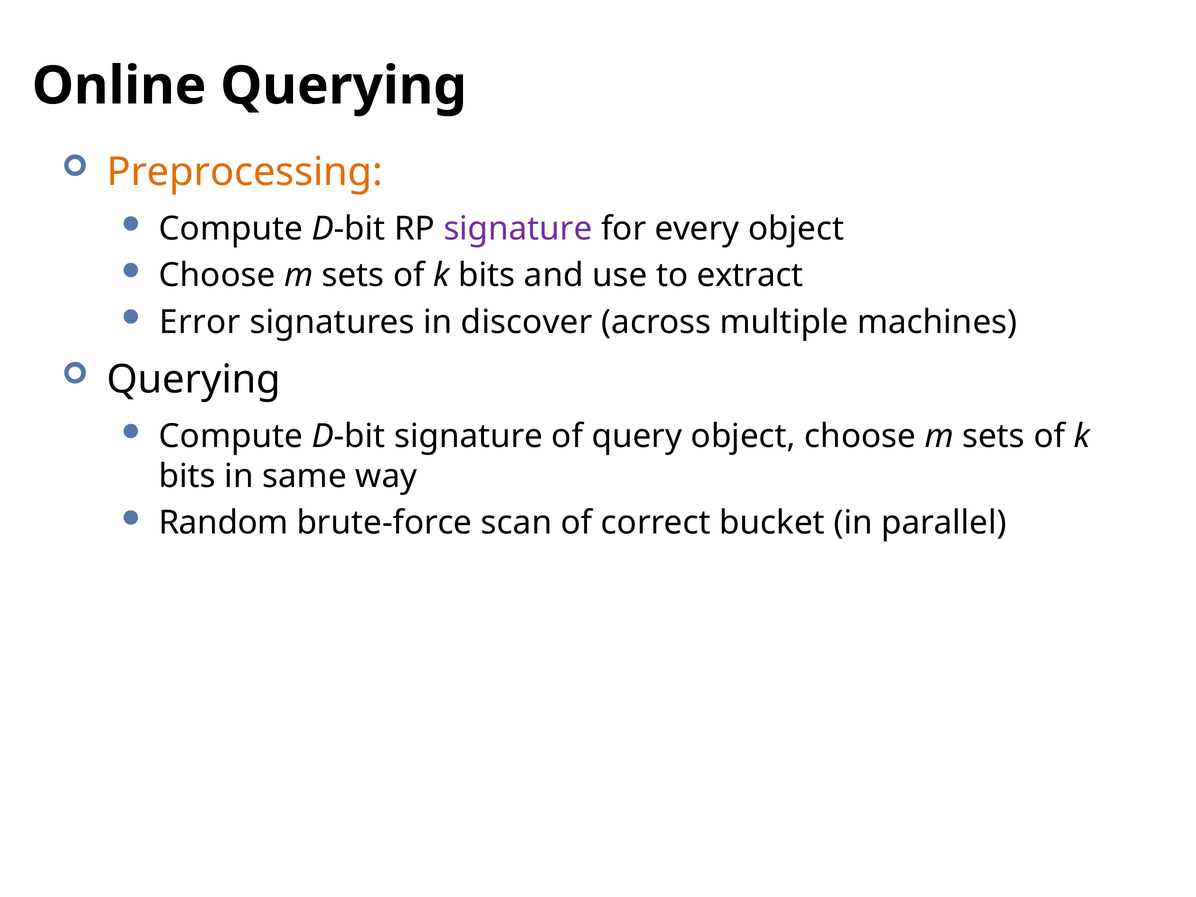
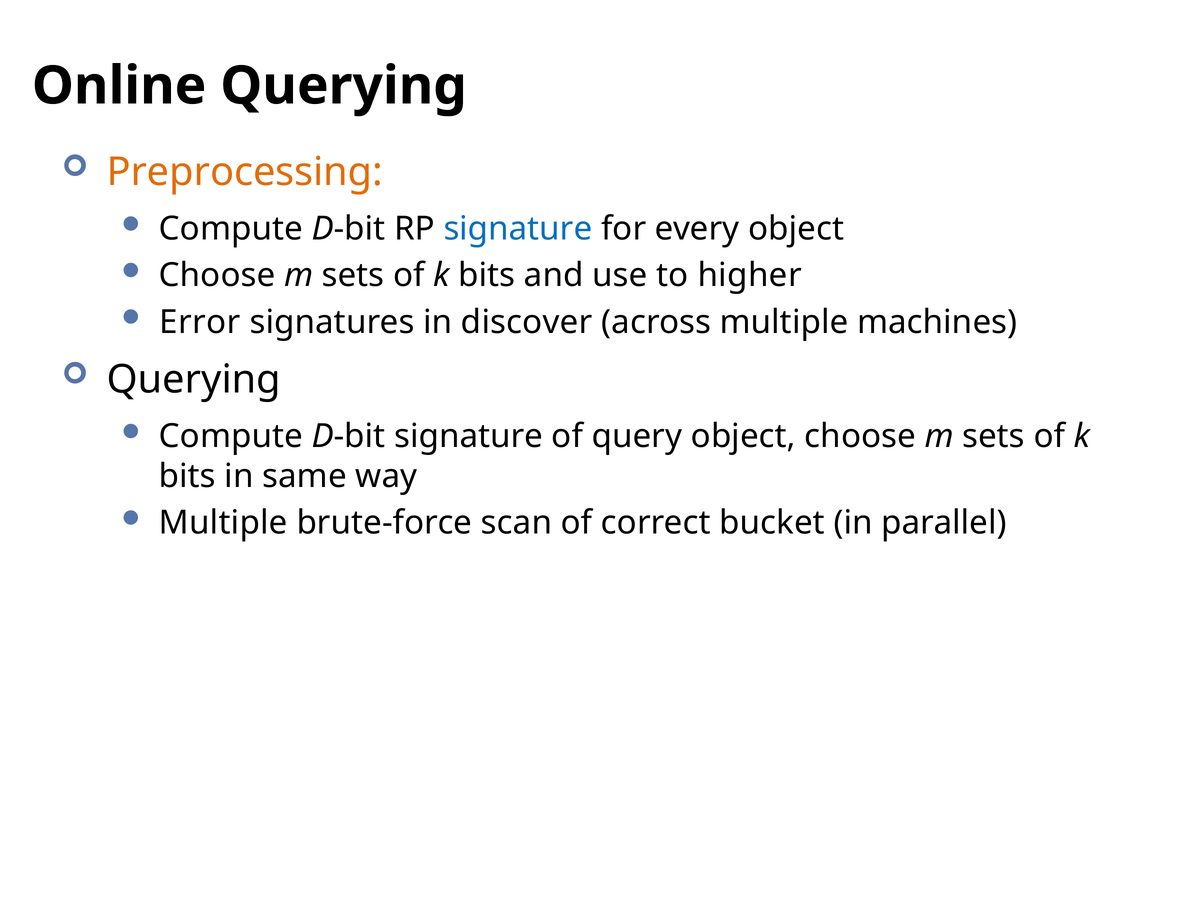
signature at (518, 229) colour: purple -> blue
extract: extract -> higher
Random at (224, 523): Random -> Multiple
